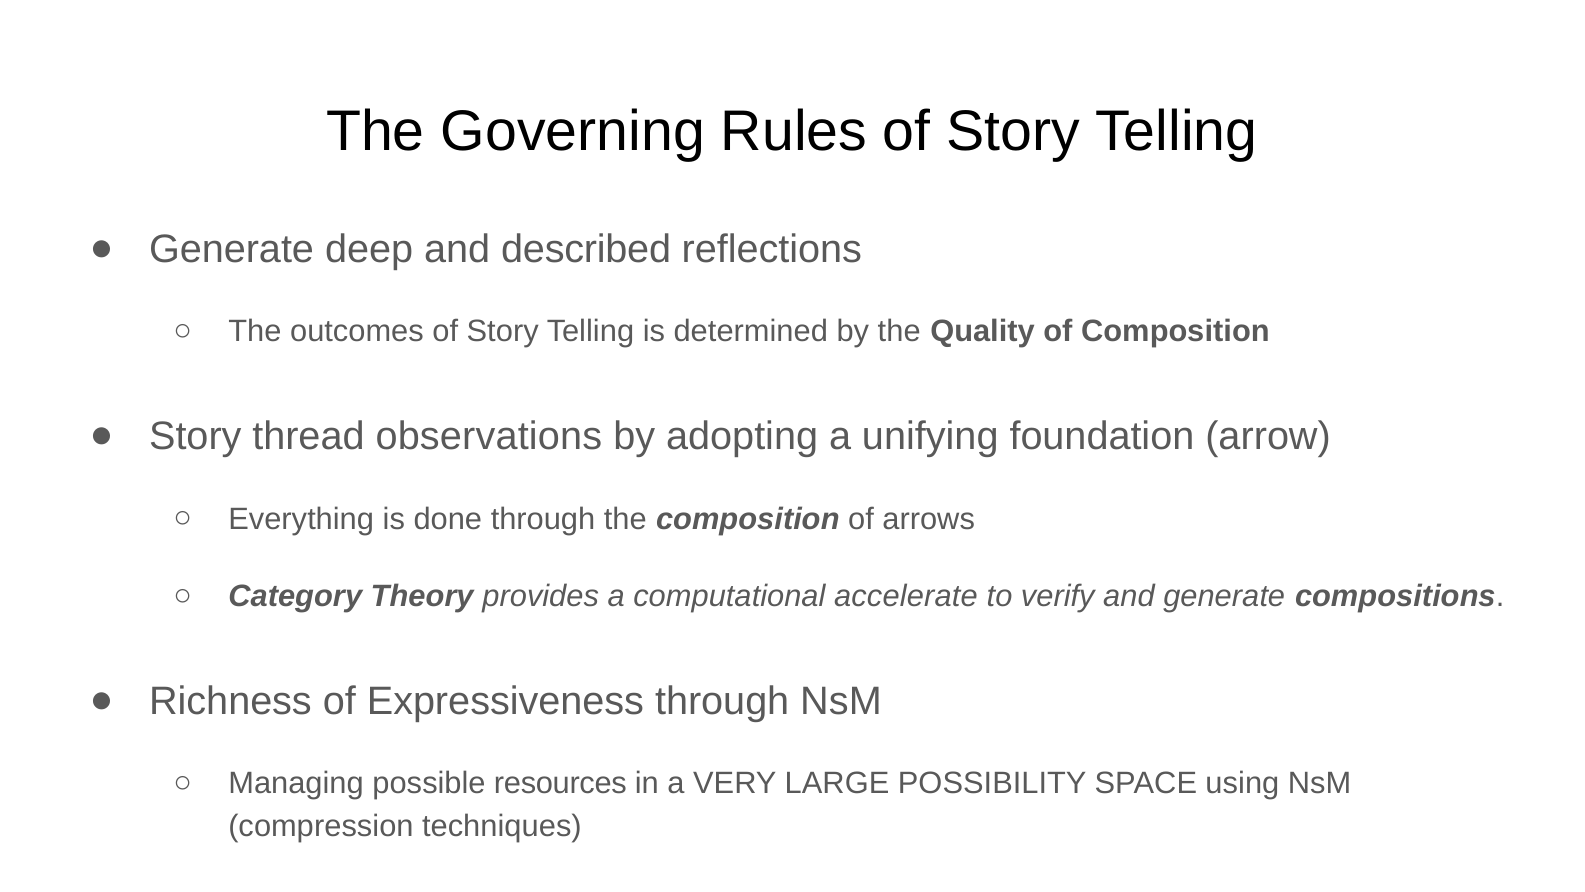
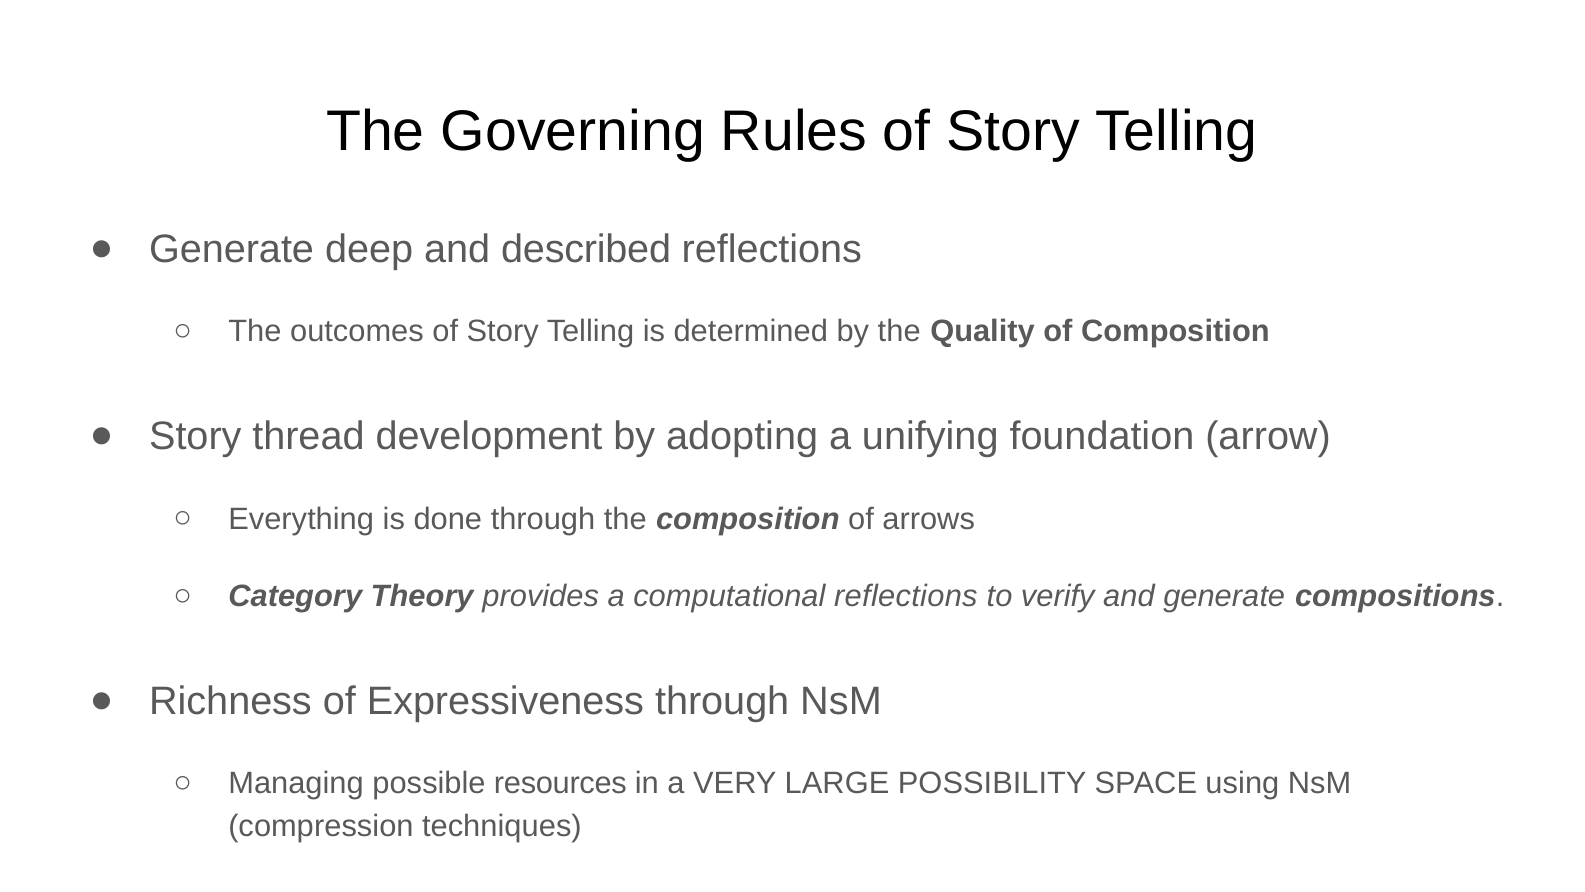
observations: observations -> development
computational accelerate: accelerate -> reflections
